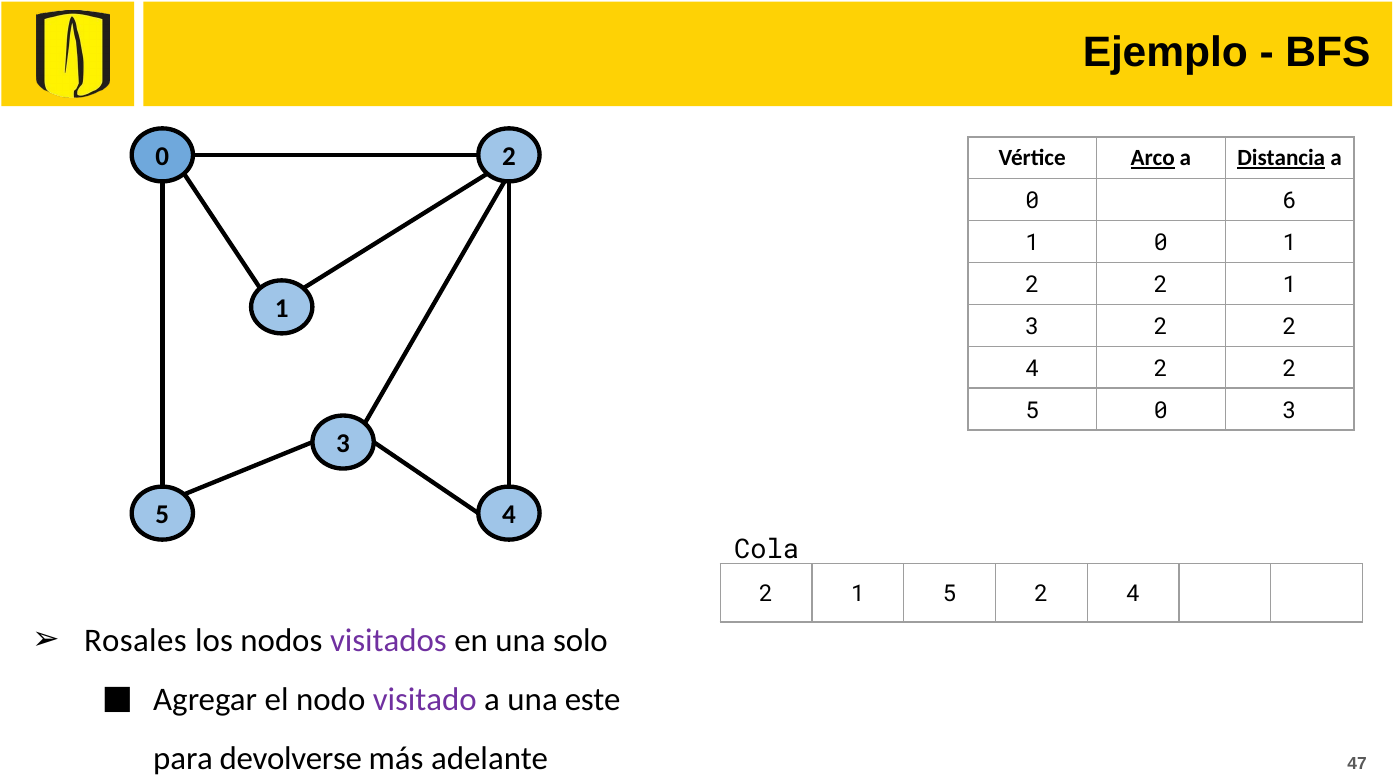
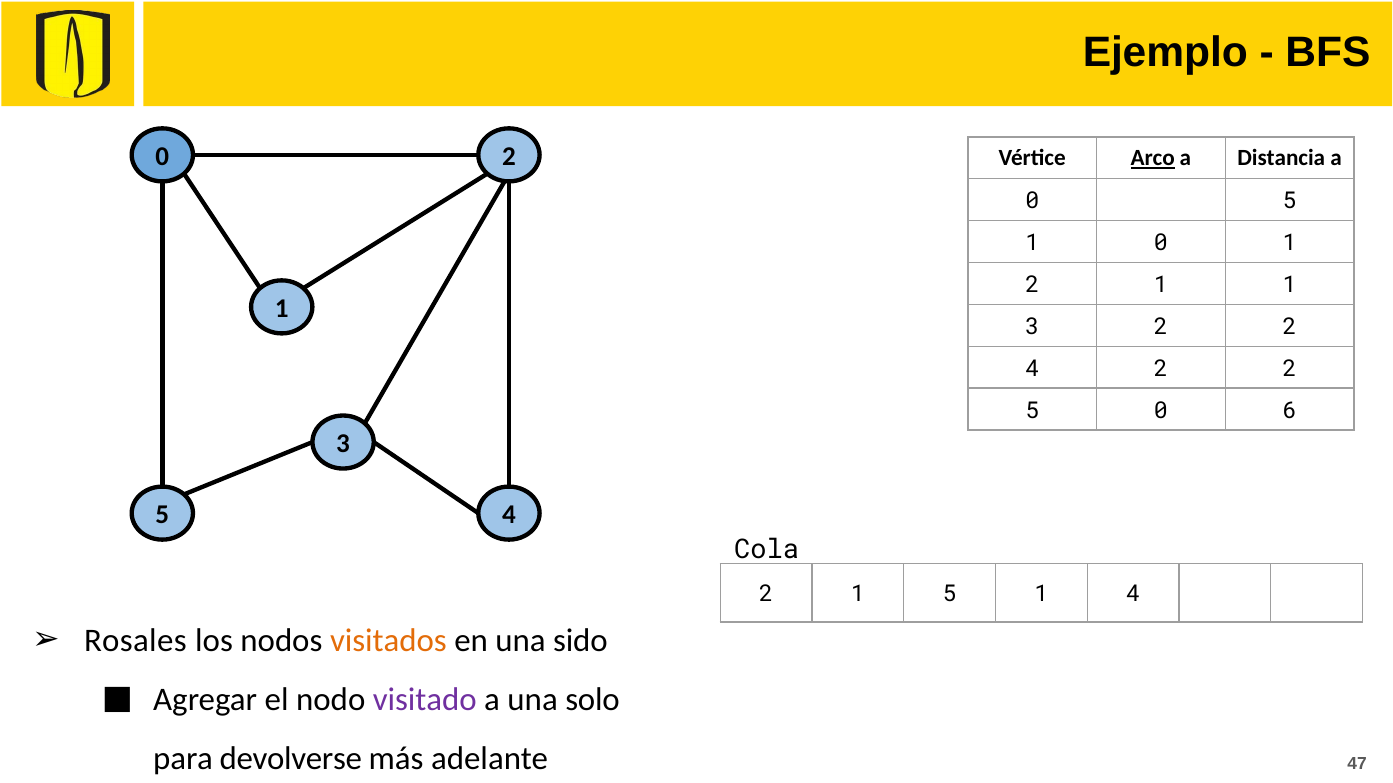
Distancia underline: present -> none
0 6: 6 -> 5
2 at (1161, 285): 2 -> 1
0 3: 3 -> 6
1 5 2: 2 -> 1
visitados colour: purple -> orange
solo: solo -> sido
este: este -> solo
